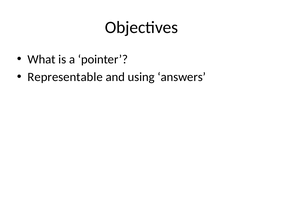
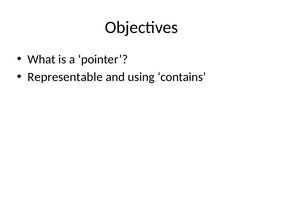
answers: answers -> contains
